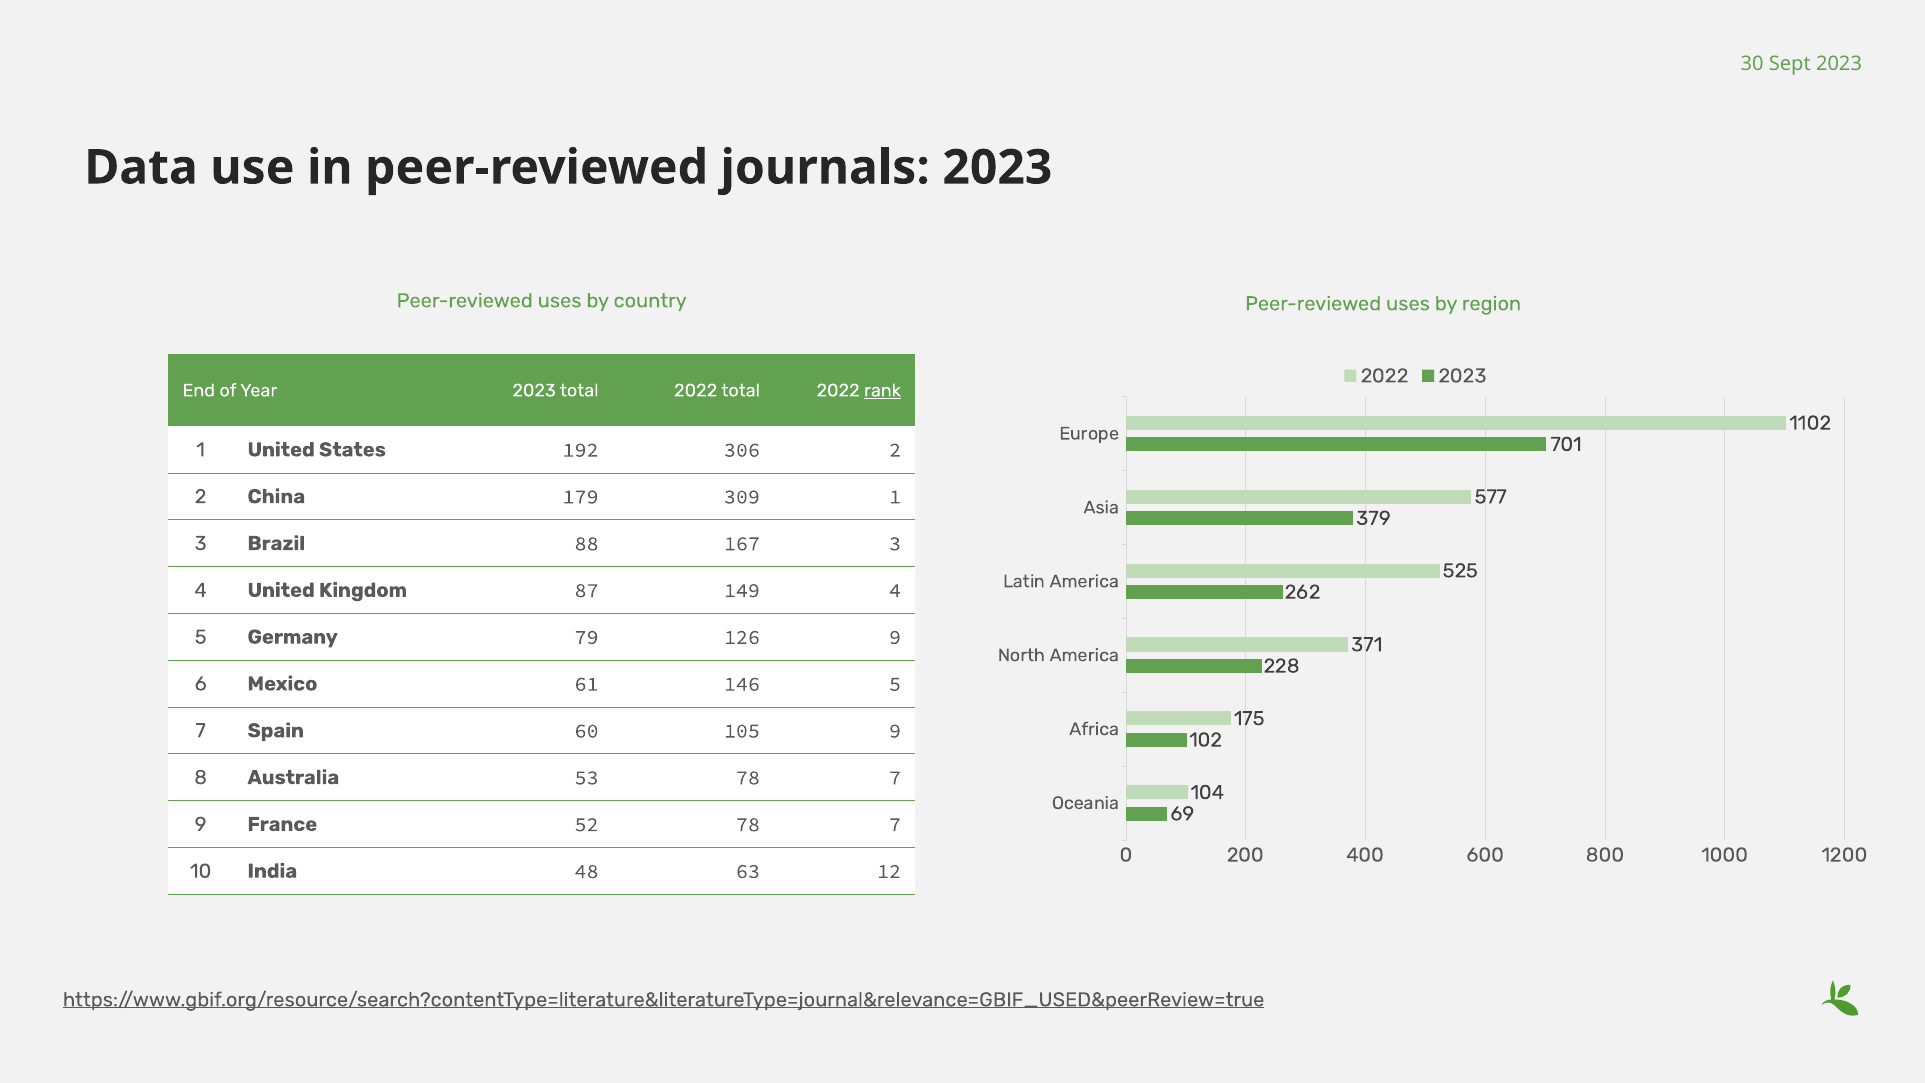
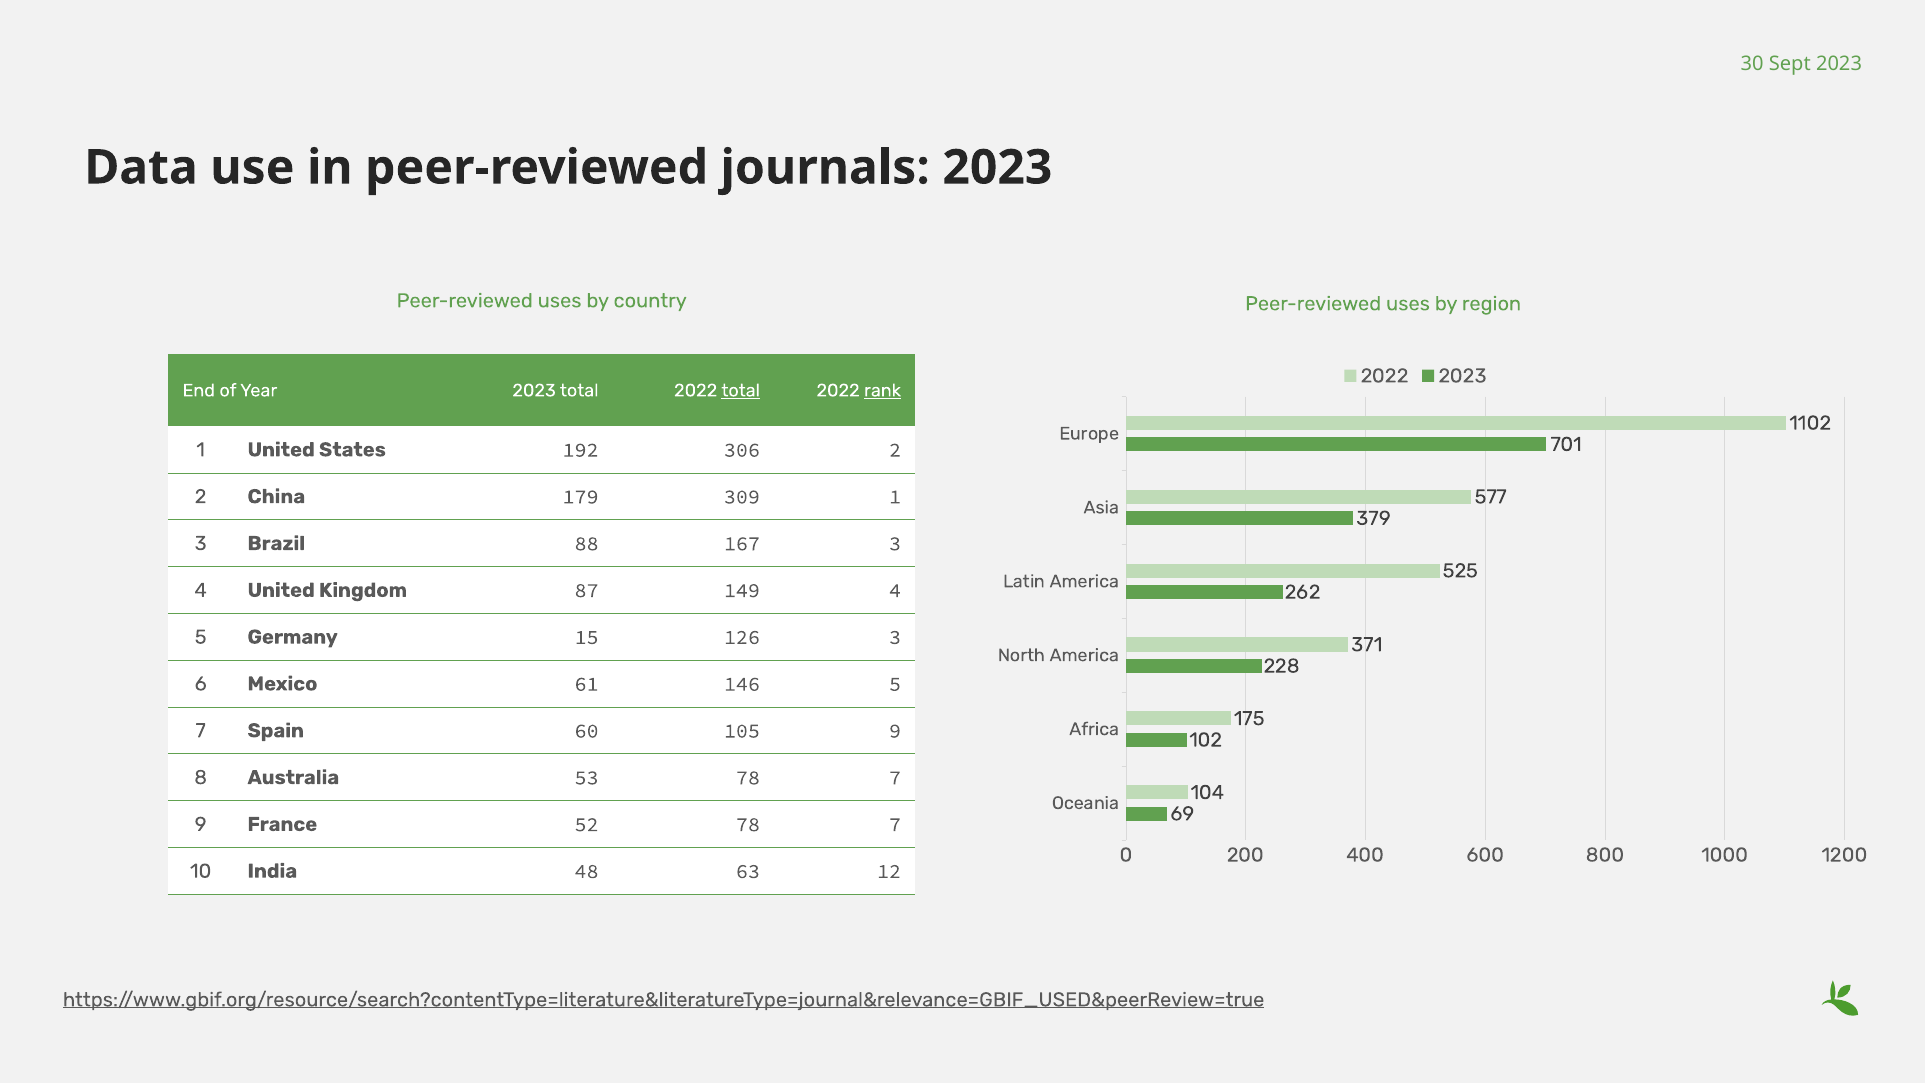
total at (741, 390) underline: none -> present
79: 79 -> 15
126 9: 9 -> 3
